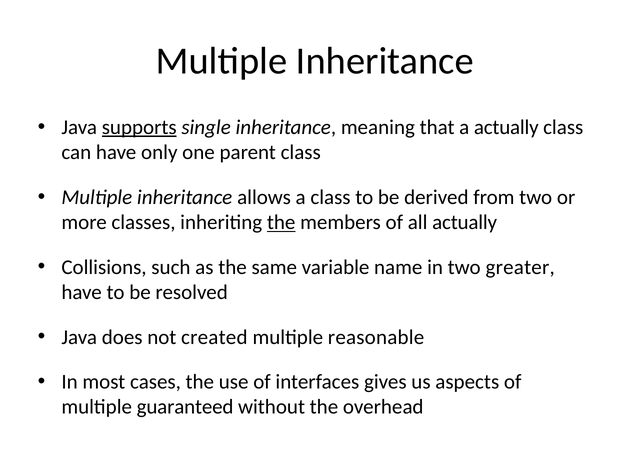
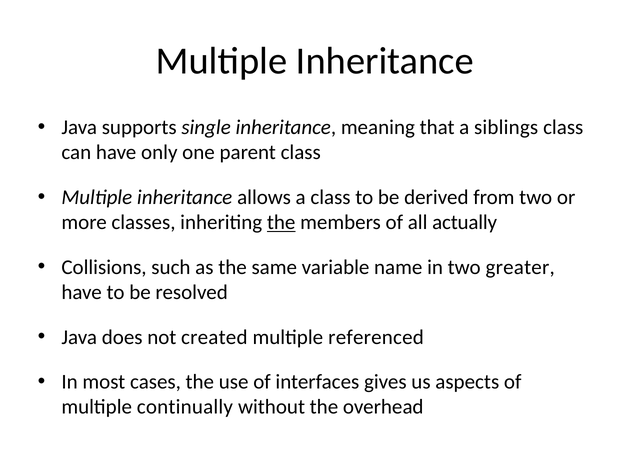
supports underline: present -> none
a actually: actually -> siblings
reasonable: reasonable -> referenced
guaranteed: guaranteed -> continually
